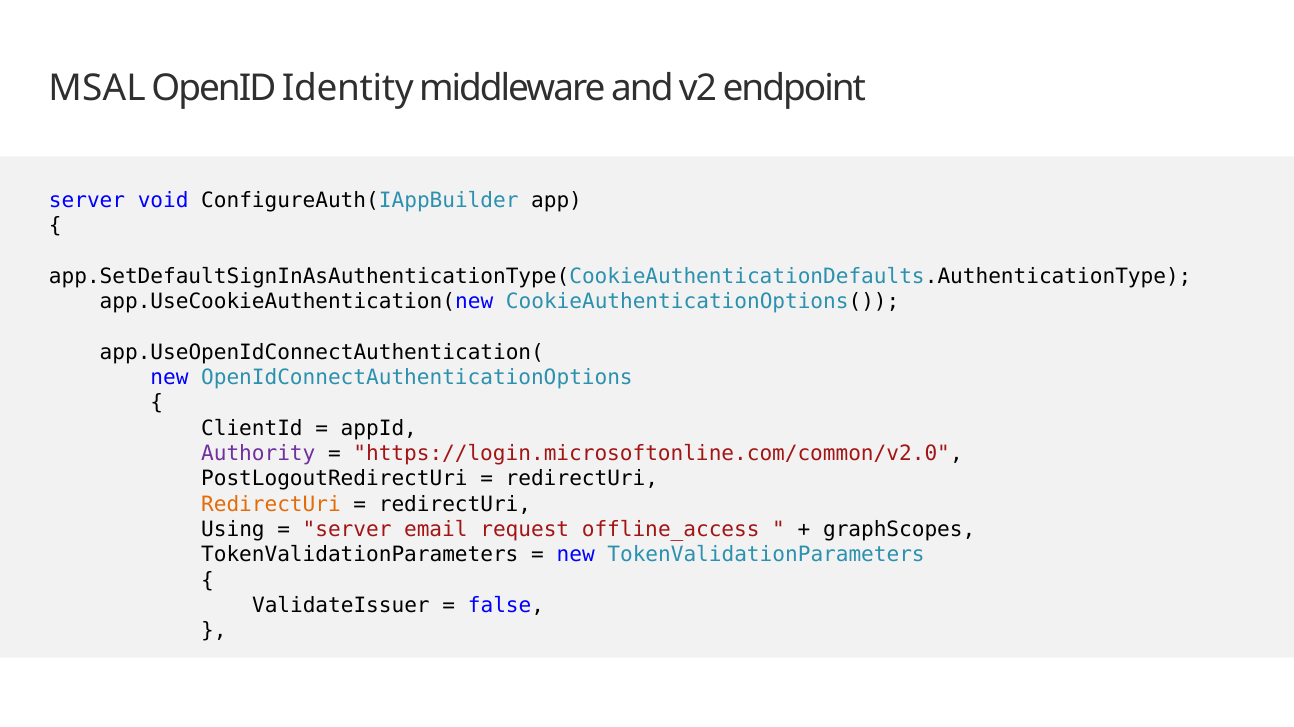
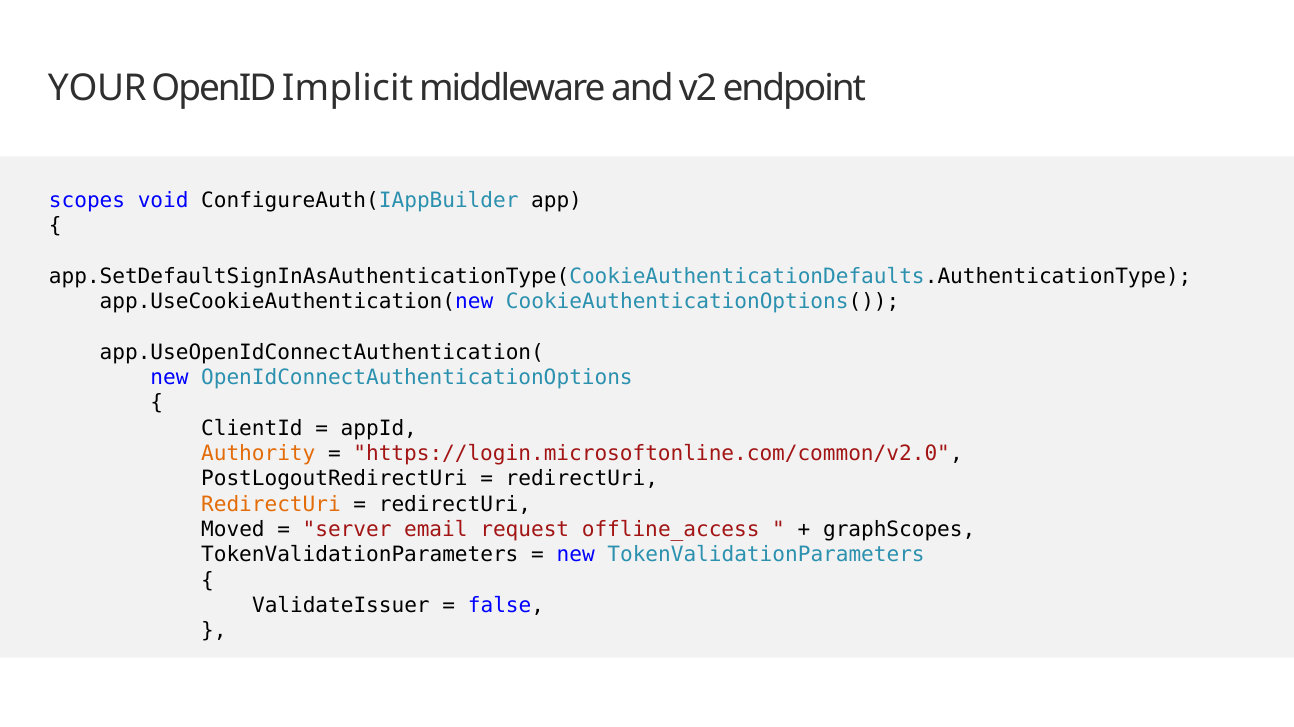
MSAL: MSAL -> YOUR
Identity: Identity -> Implicit
server at (87, 201): server -> scopes
Authority colour: purple -> orange
Using: Using -> Moved
